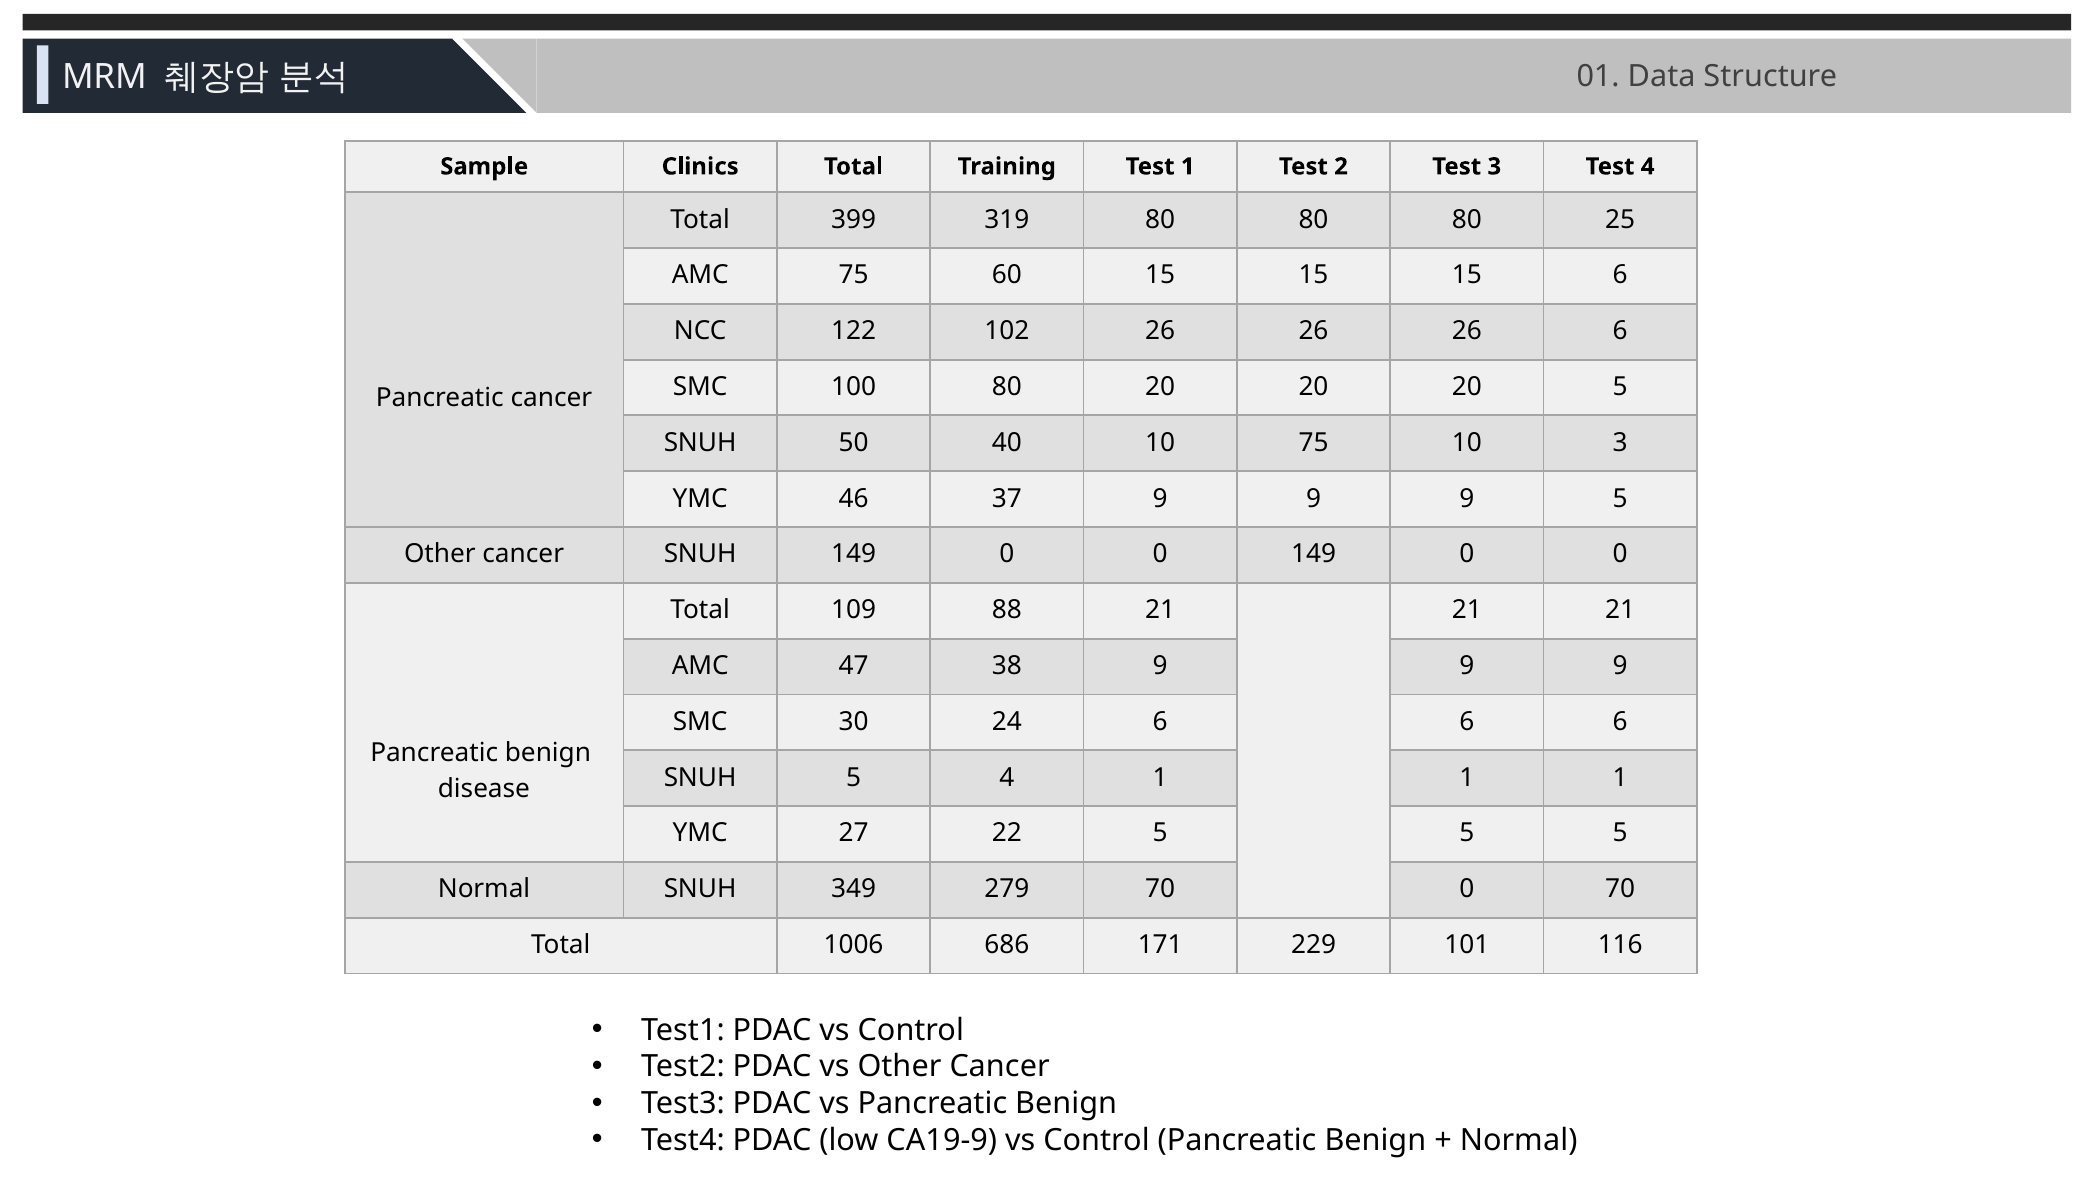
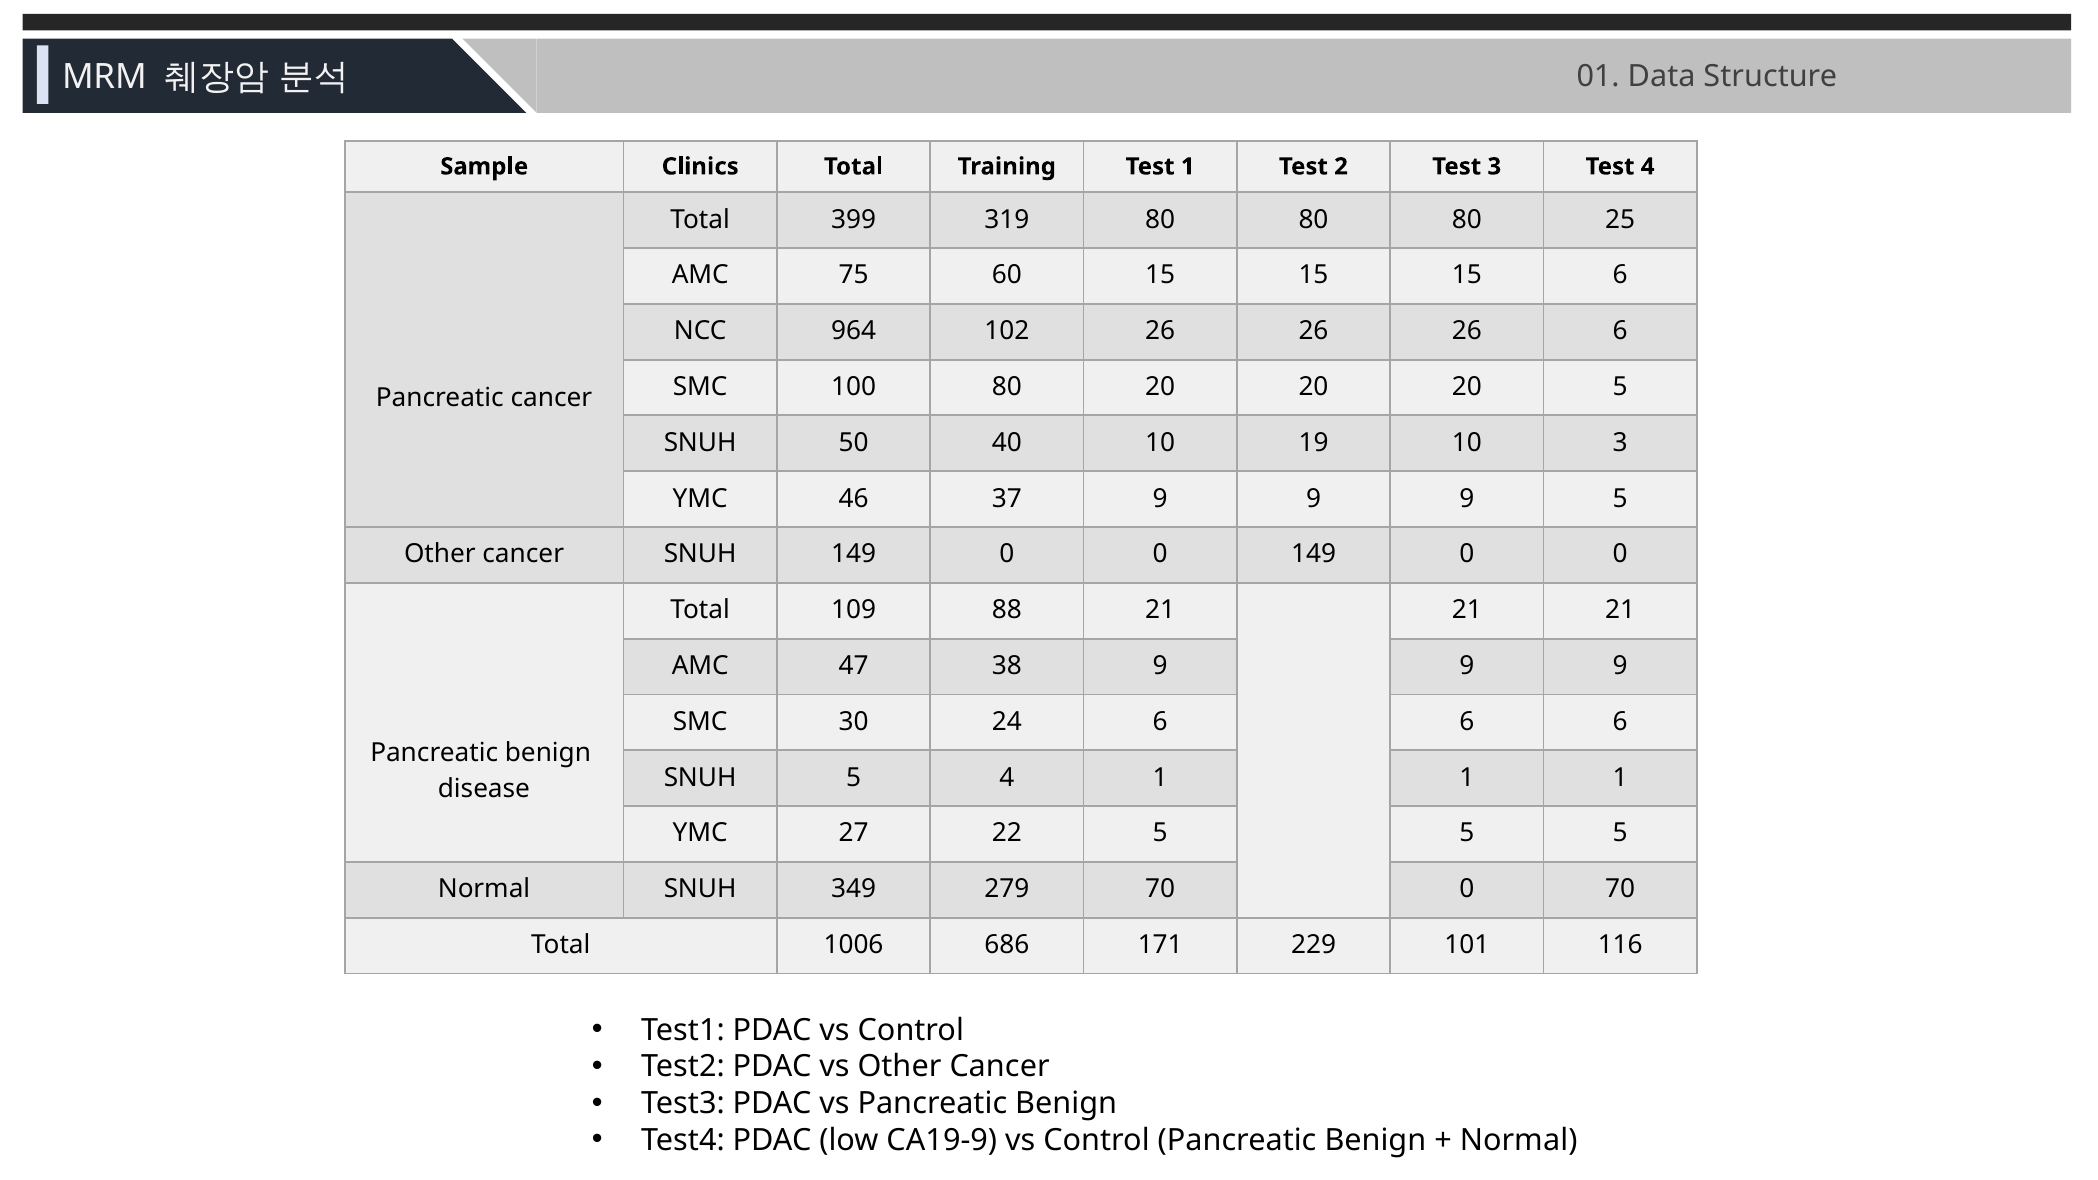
122: 122 -> 964
10 75: 75 -> 19
